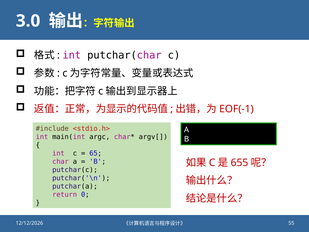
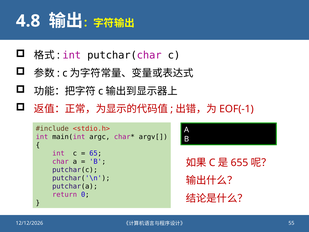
3.0: 3.0 -> 4.8
